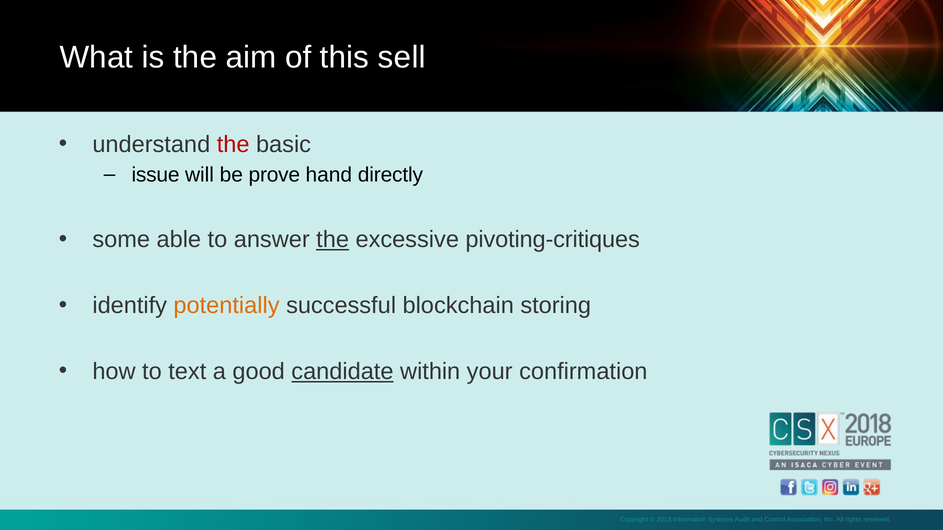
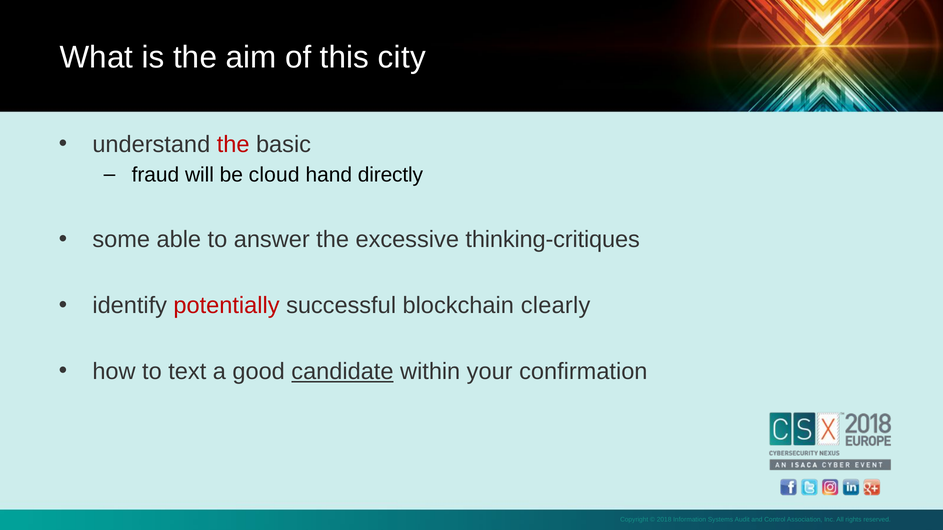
sell: sell -> city
issue: issue -> fraud
prove: prove -> cloud
the at (333, 240) underline: present -> none
pivoting-critiques: pivoting-critiques -> thinking-critiques
potentially colour: orange -> red
storing: storing -> clearly
